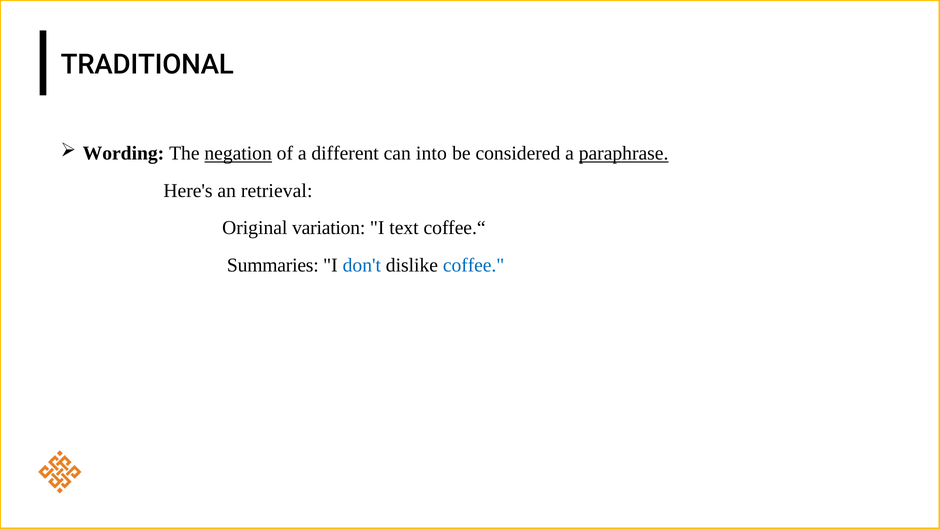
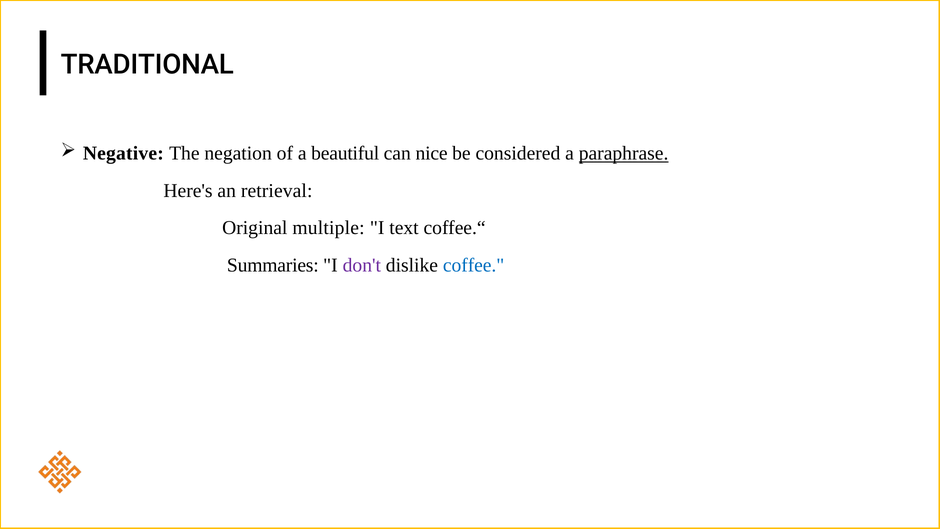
Wording: Wording -> Negative
negation underline: present -> none
different: different -> beautiful
into: into -> nice
variation: variation -> multiple
don't colour: blue -> purple
